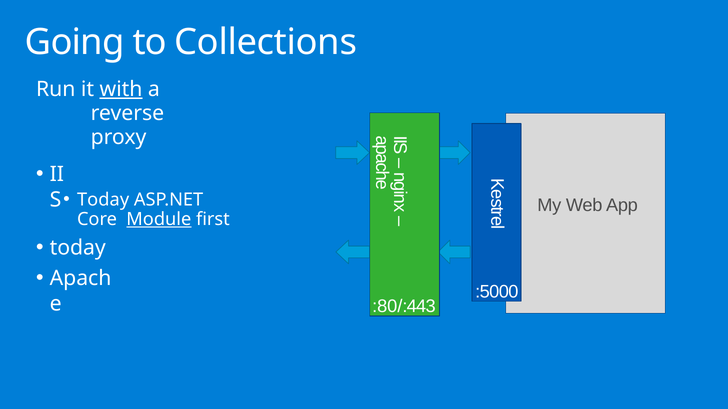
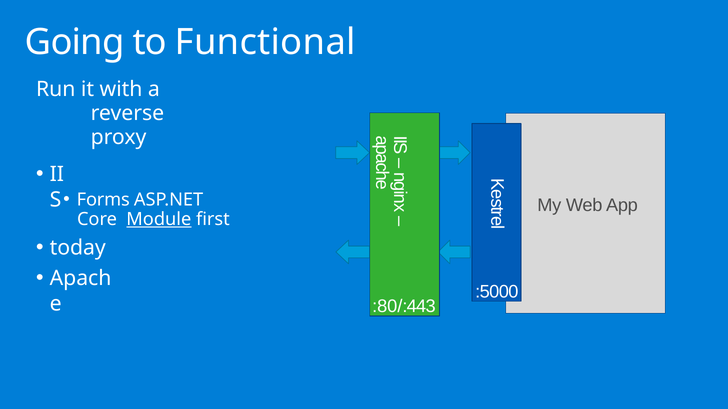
Collections: Collections -> Functional
with underline: present -> none
Today at (103, 200): Today -> Forms
